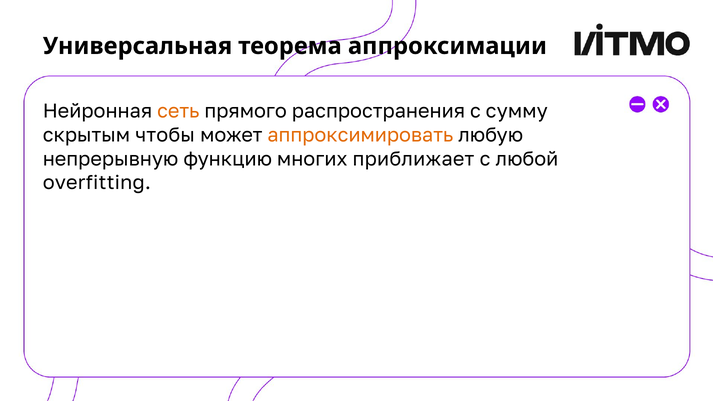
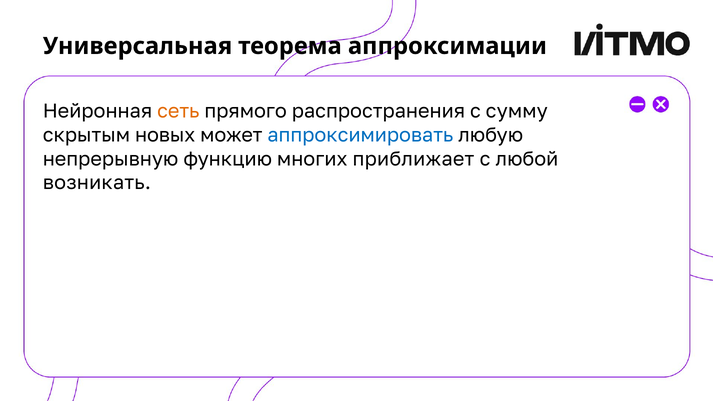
чтобы: чтобы -> новых
аппроксимировать colour: orange -> blue
overfitting: overfitting -> возникать
